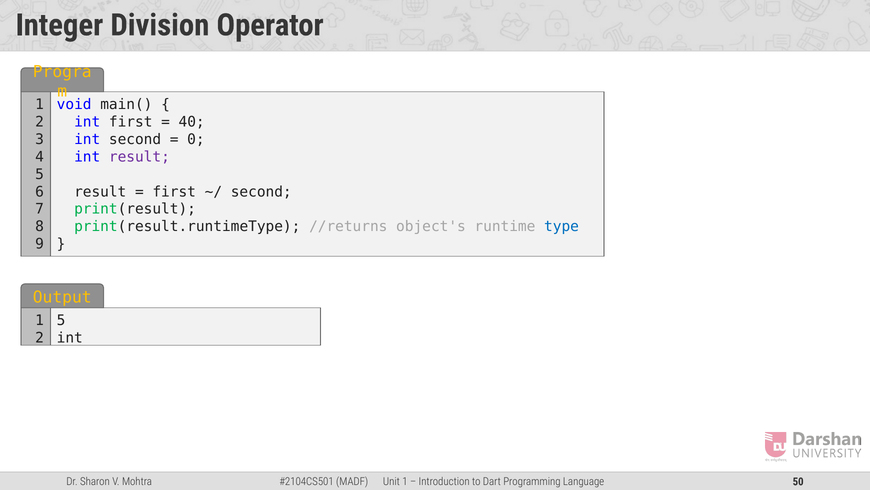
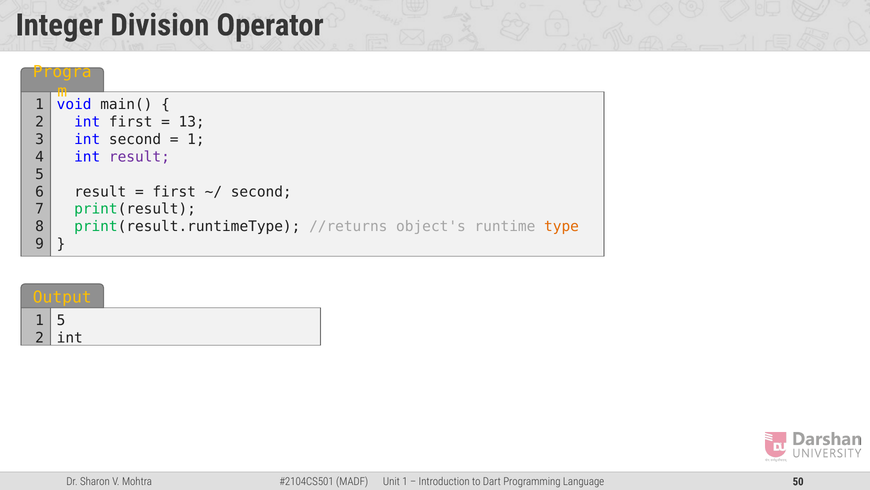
40: 40 -> 13
0 at (196, 139): 0 -> 1
type colour: blue -> orange
